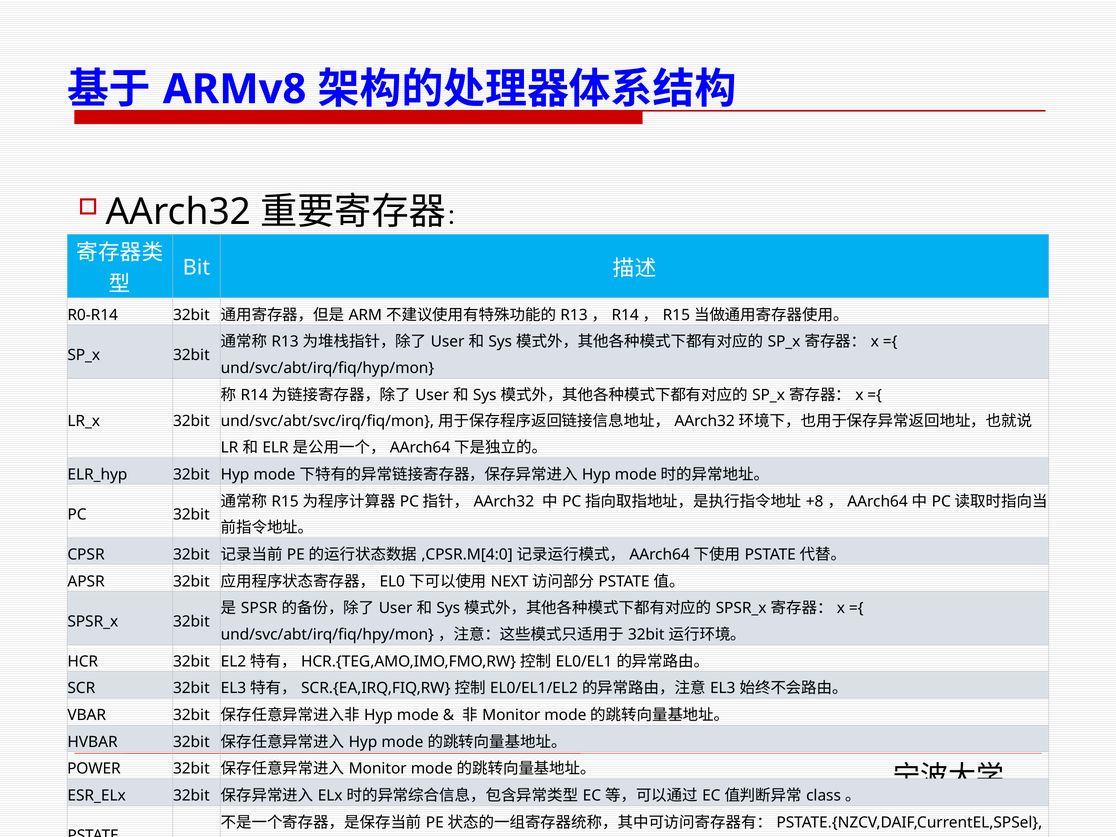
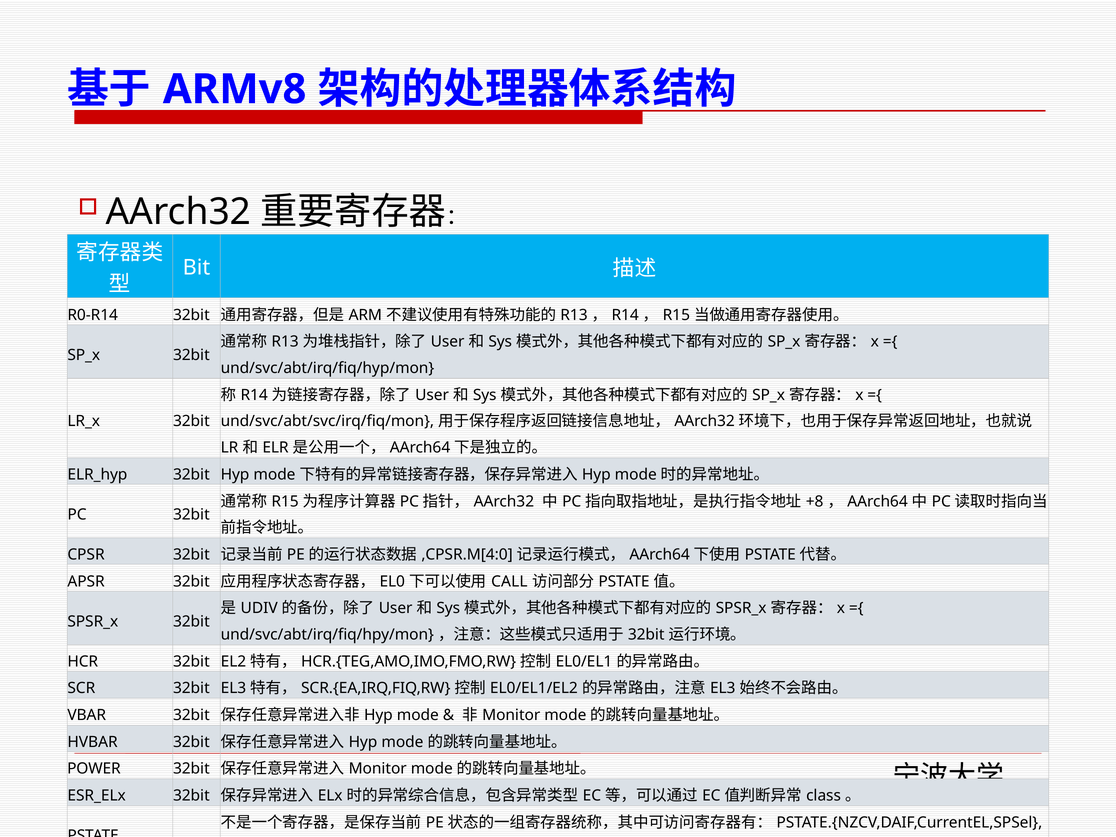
NEXT: NEXT -> CALL
SPSR: SPSR -> UDIV
